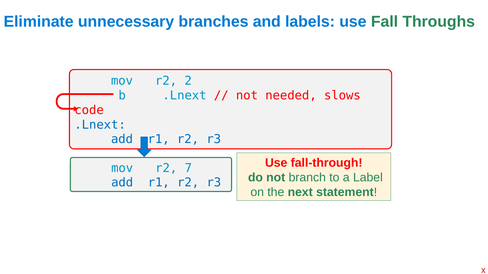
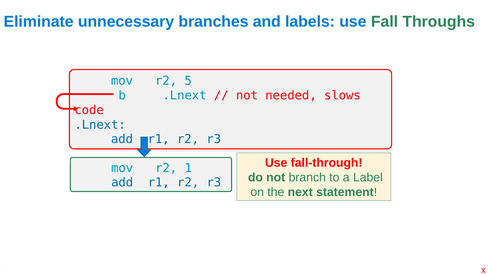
r2 2: 2 -> 5
7: 7 -> 1
